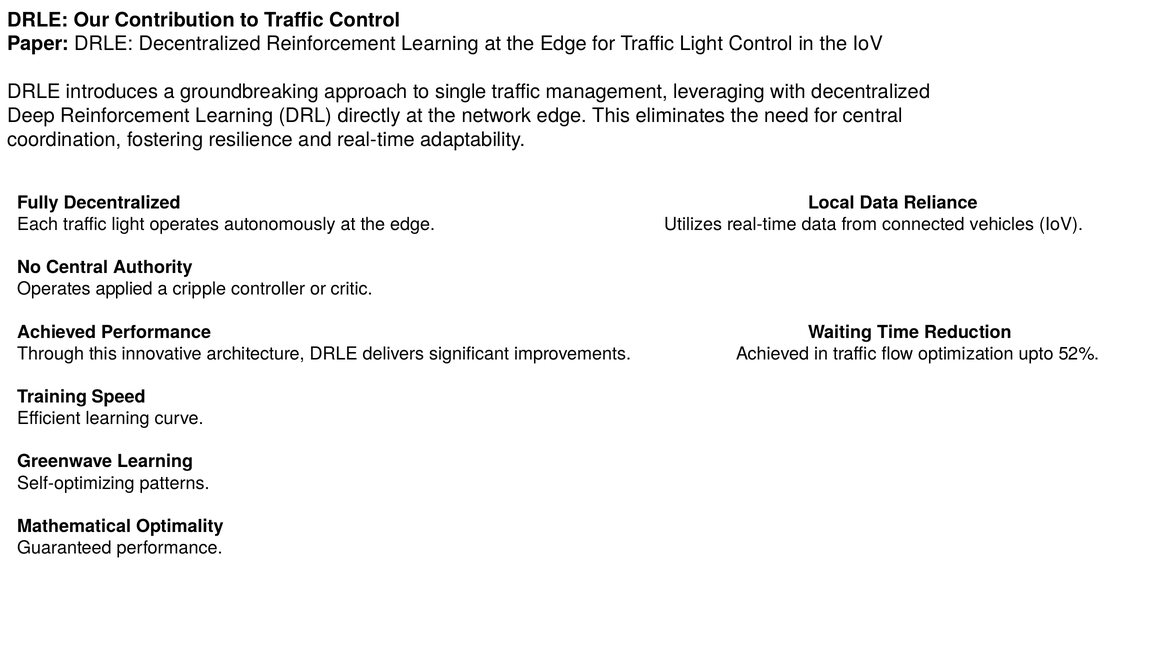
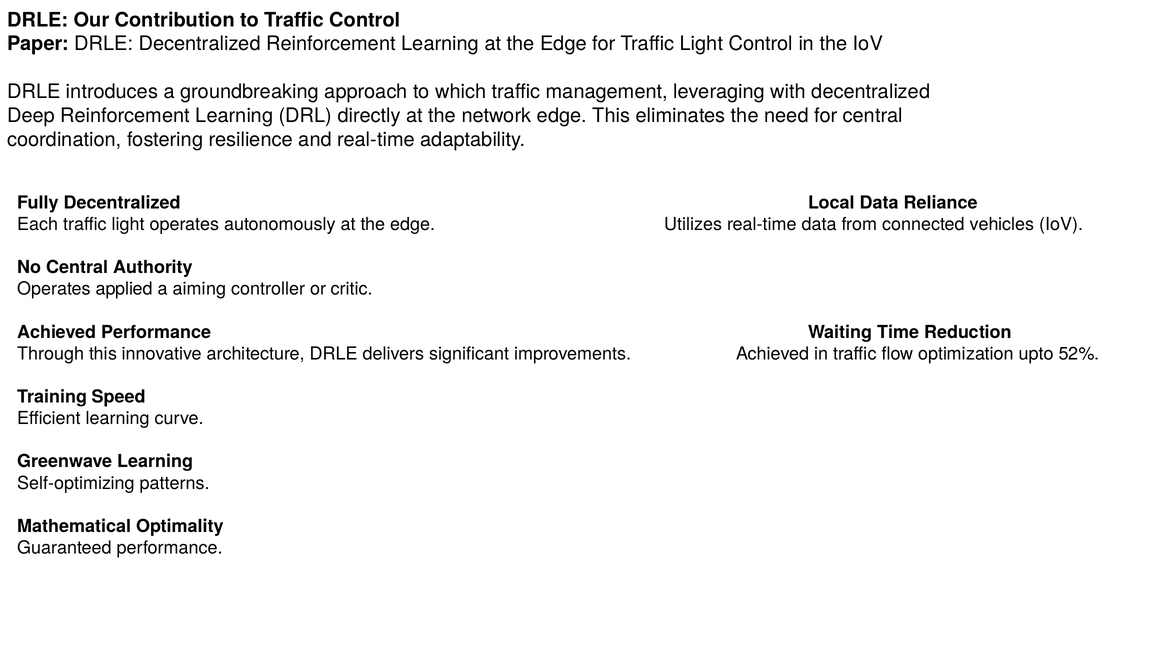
single: single -> which
cripple: cripple -> aiming
